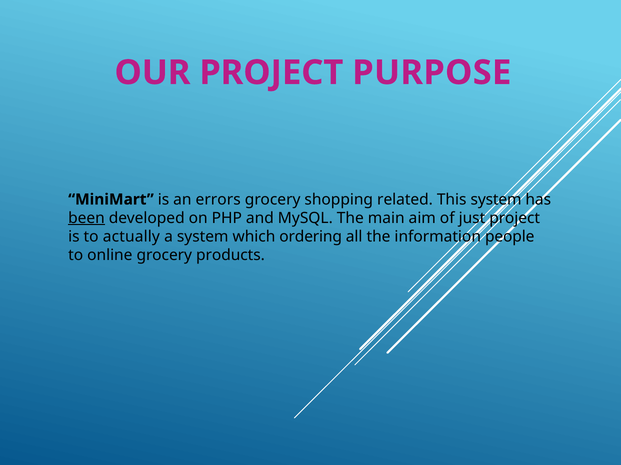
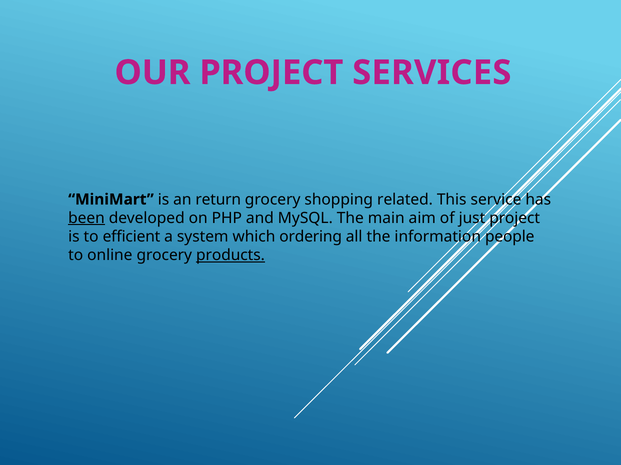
PURPOSE: PURPOSE -> SERVICES
errors: errors -> return
This system: system -> service
actually: actually -> efficient
products underline: none -> present
